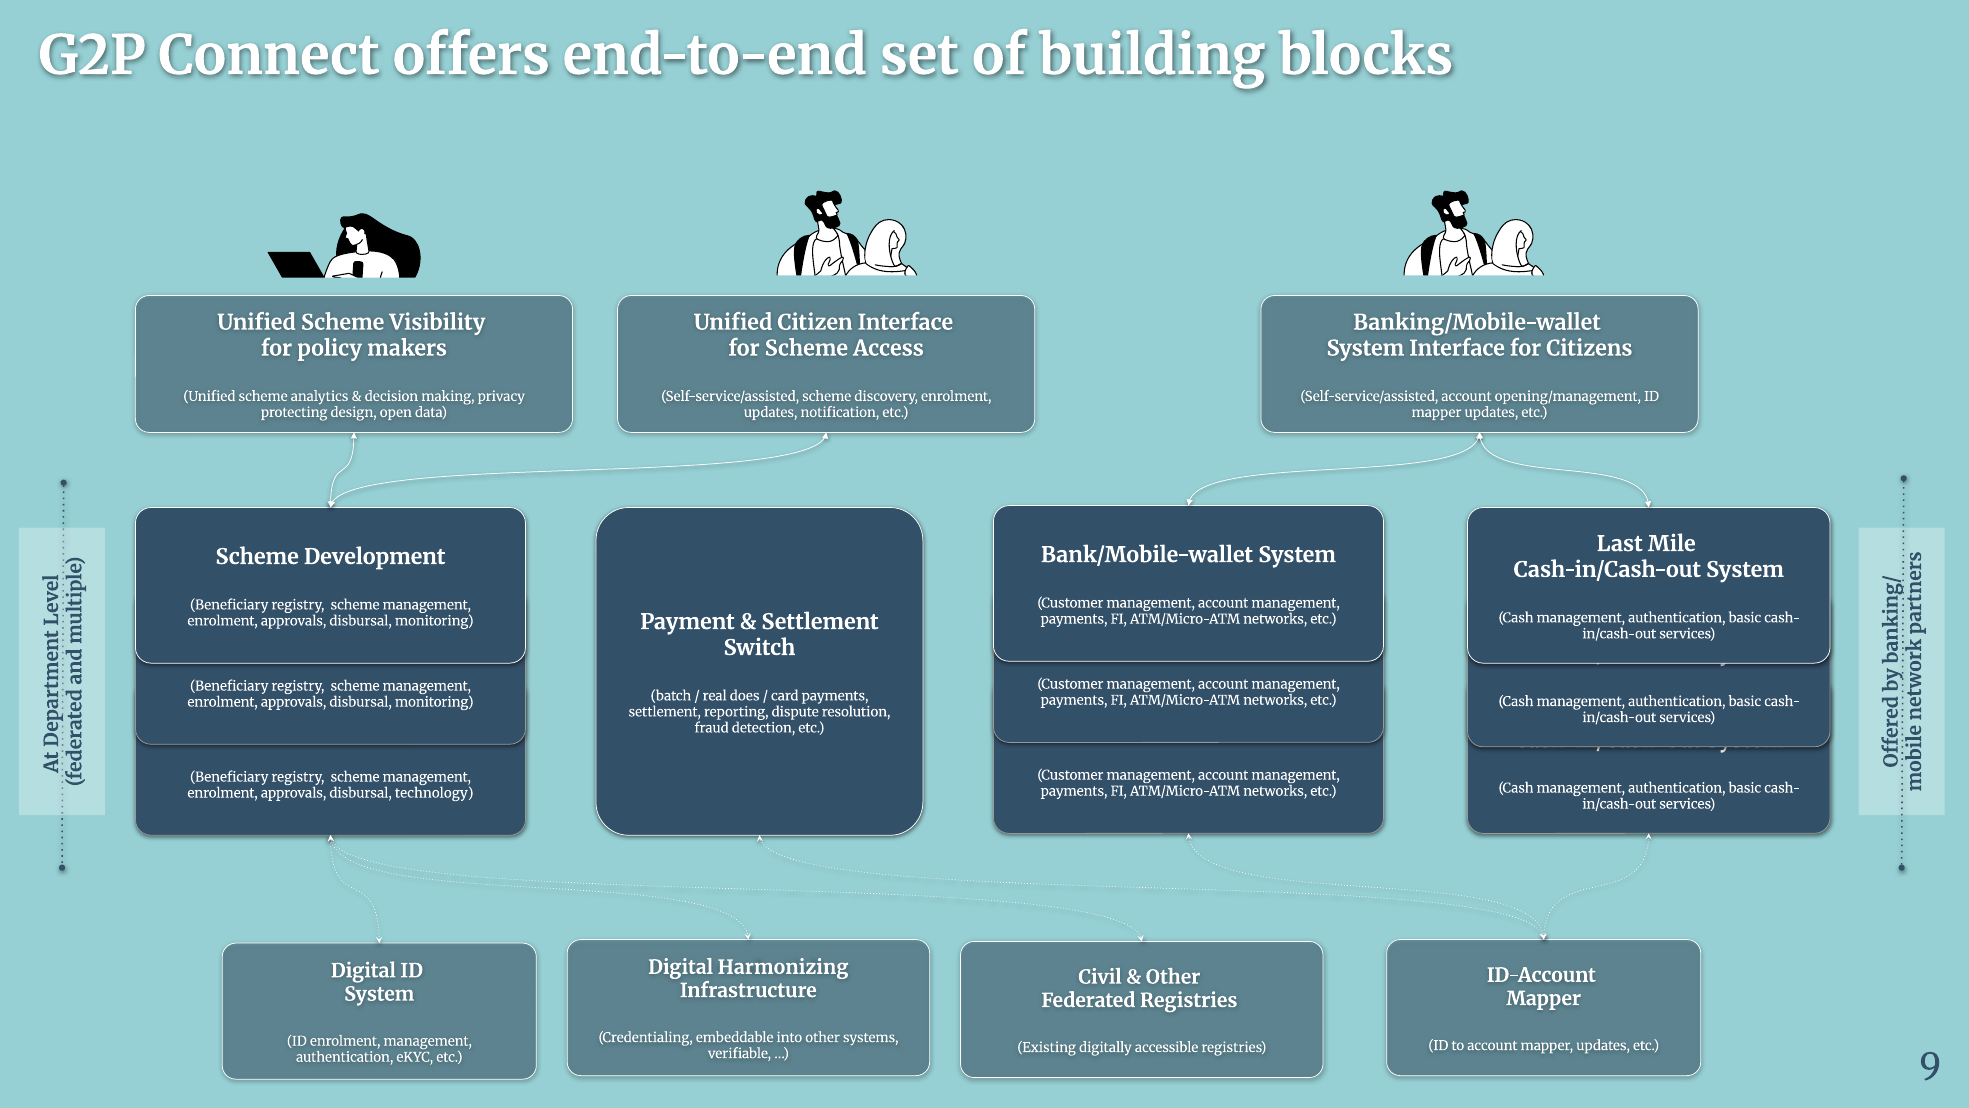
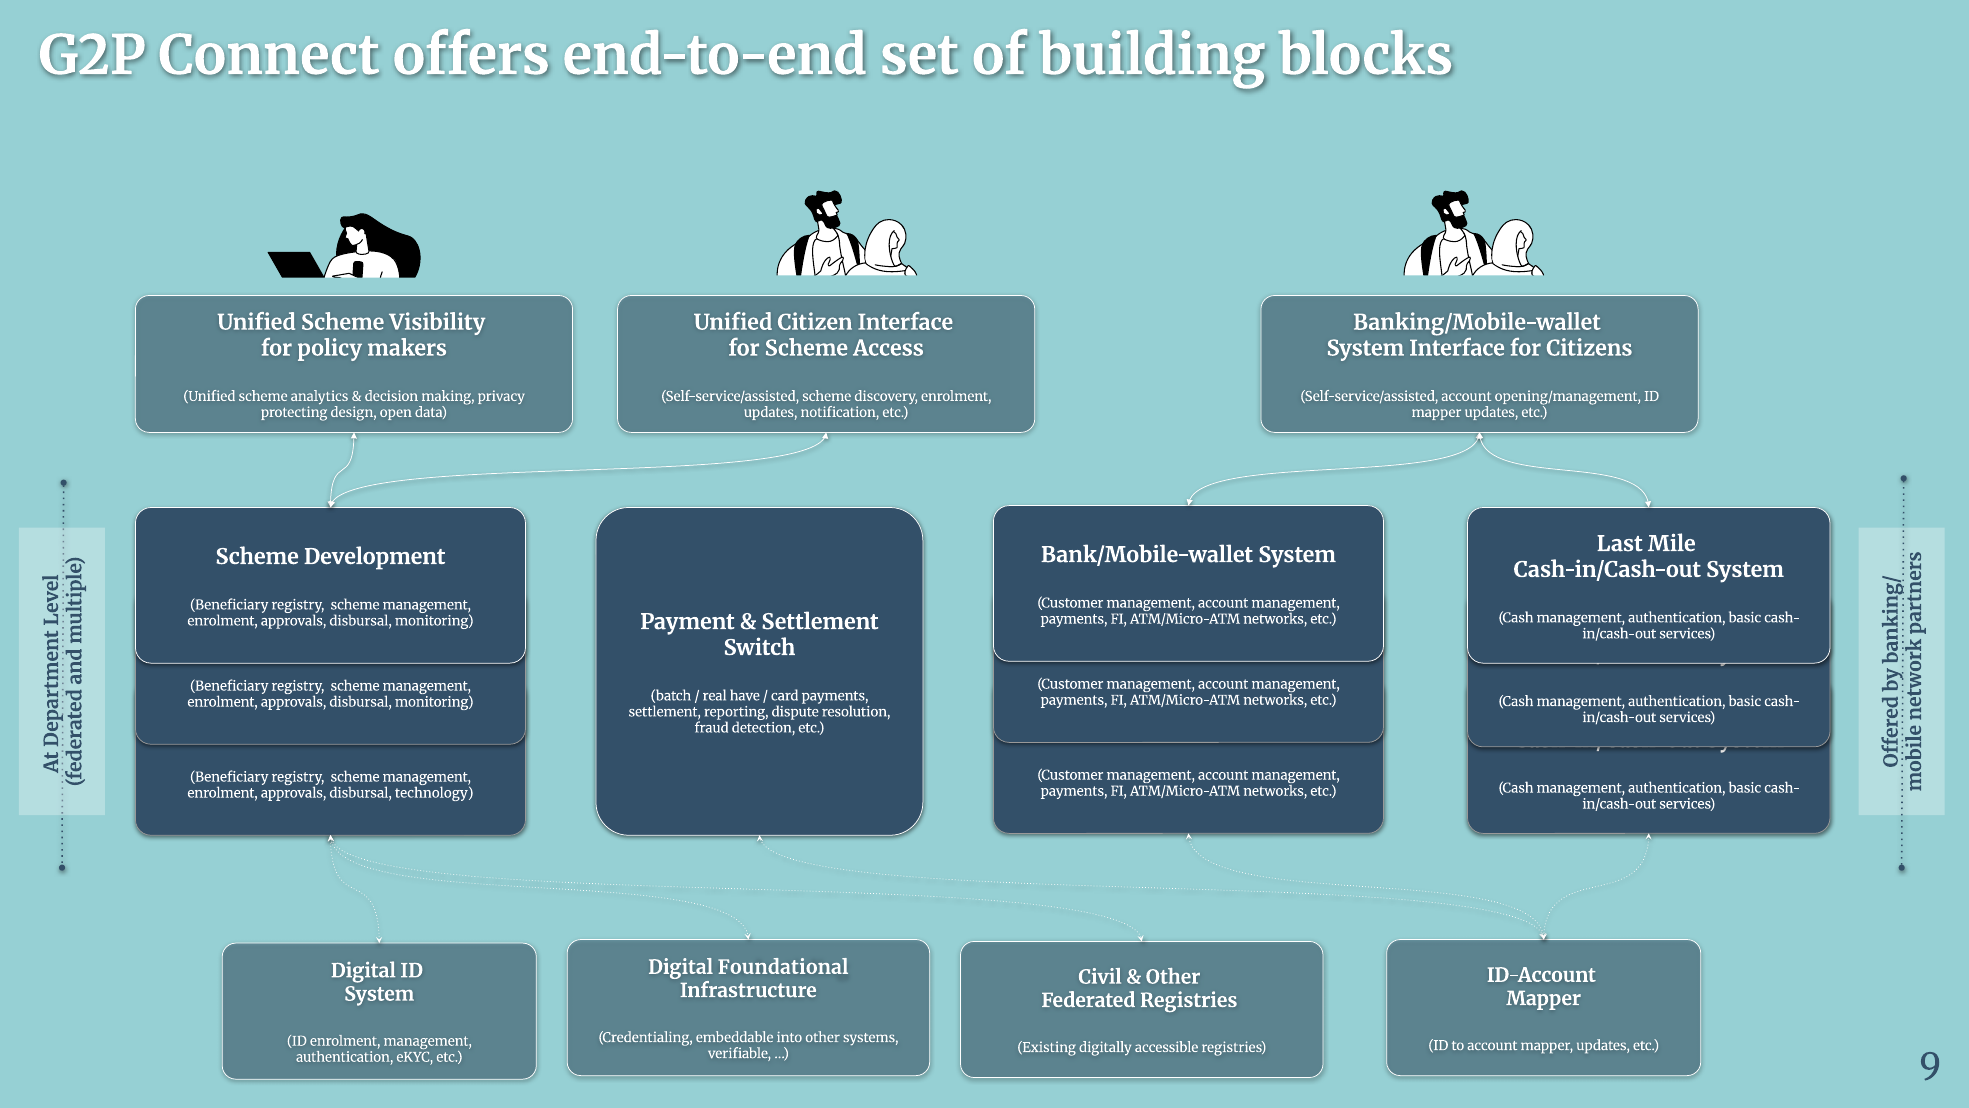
does: does -> have
Harmonizing: Harmonizing -> Foundational
